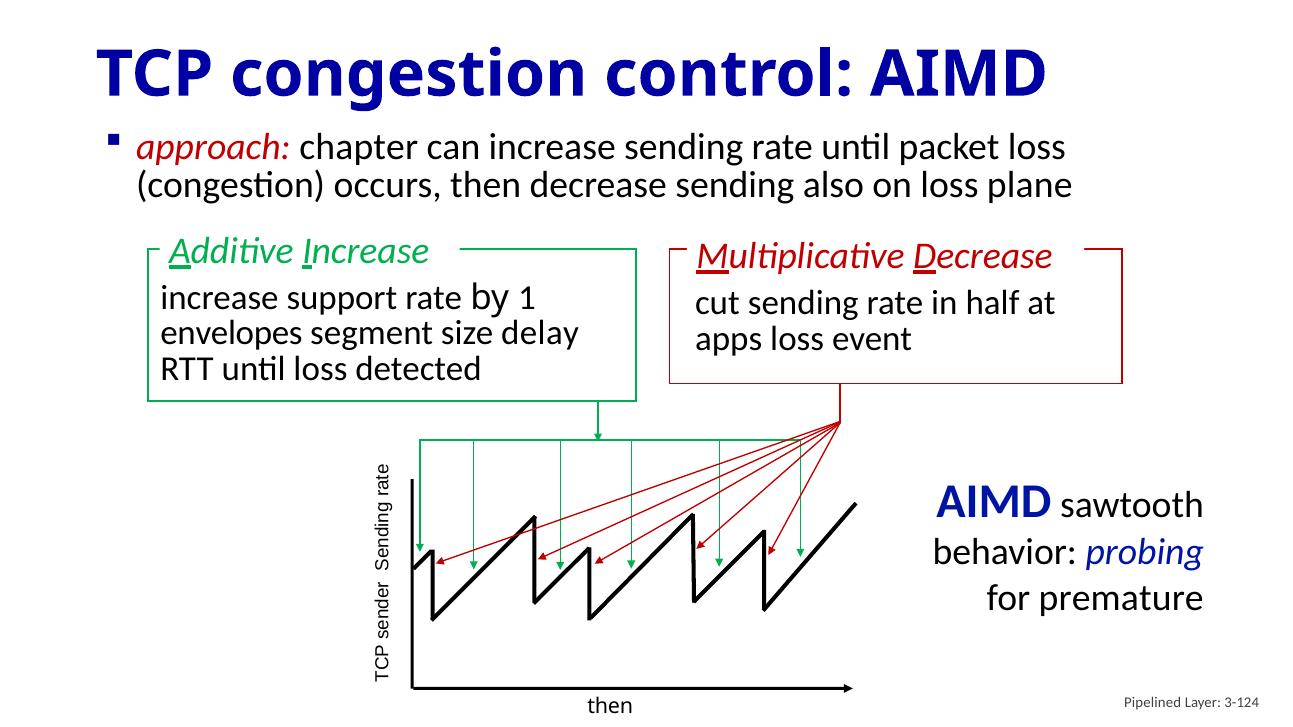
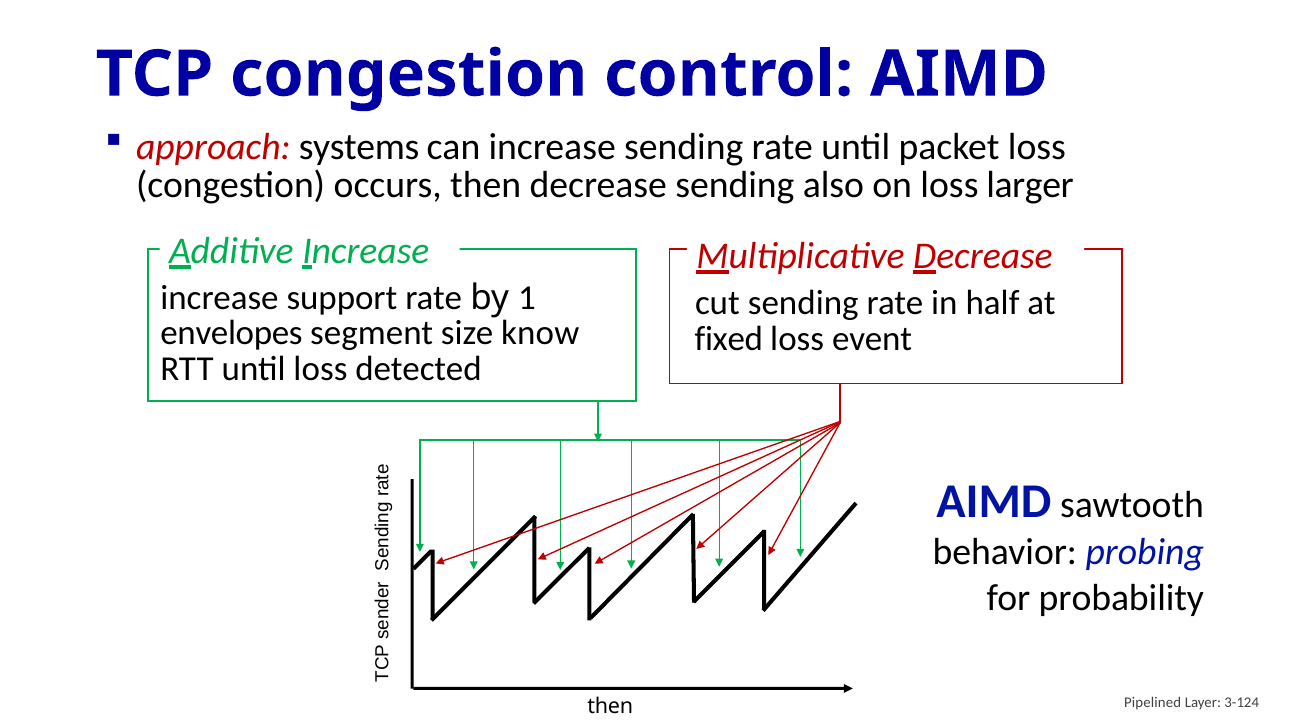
chapter: chapter -> systems
plane: plane -> larger
delay: delay -> know
apps: apps -> fixed
premature: premature -> probability
